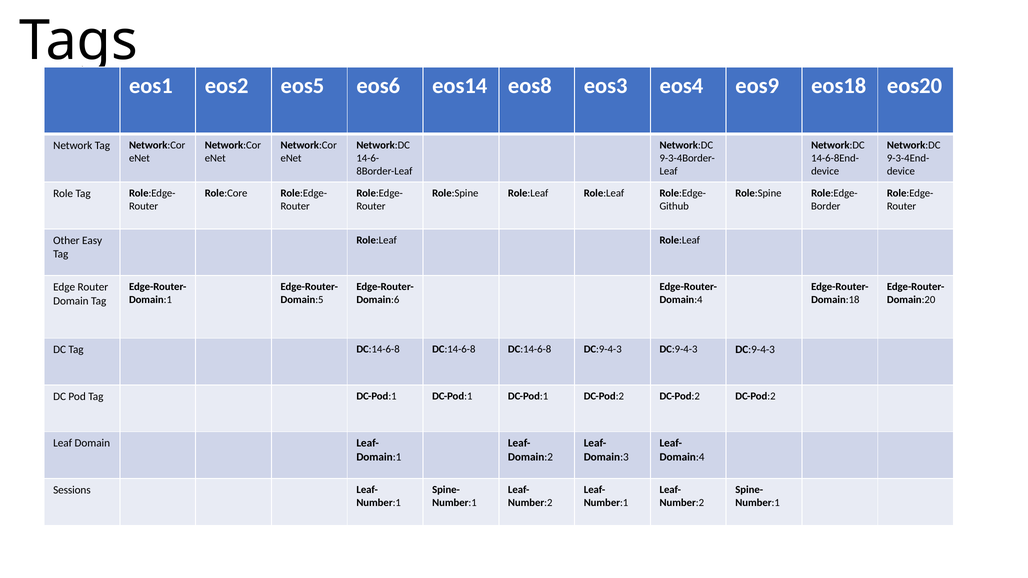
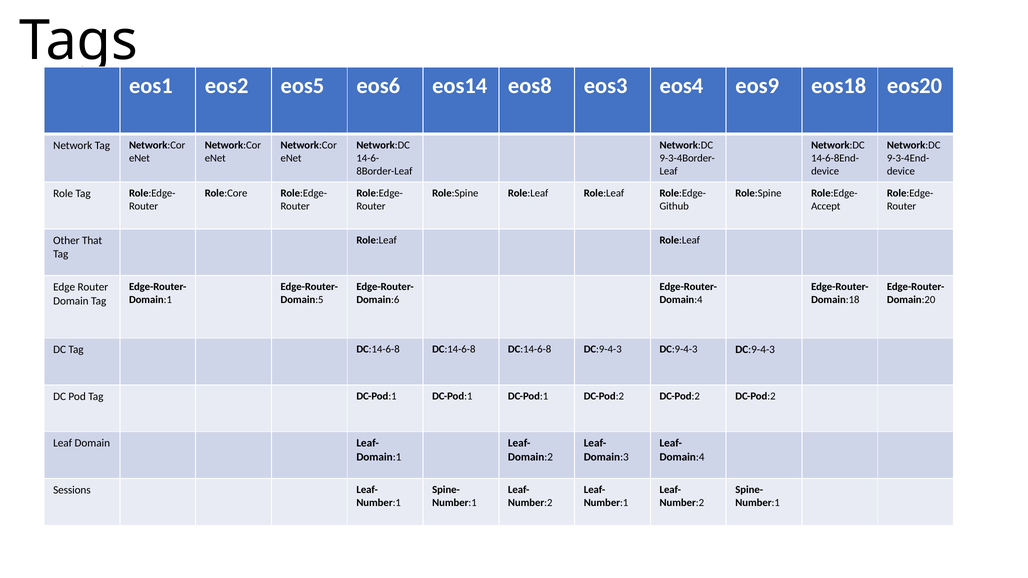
Border: Border -> Accept
Easy: Easy -> That
